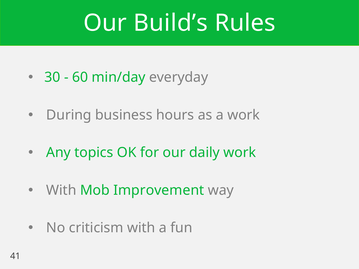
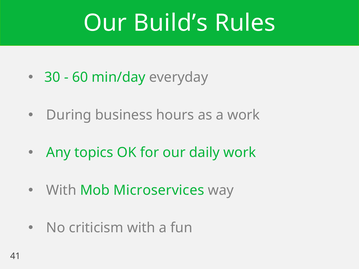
Improvement: Improvement -> Microservices
